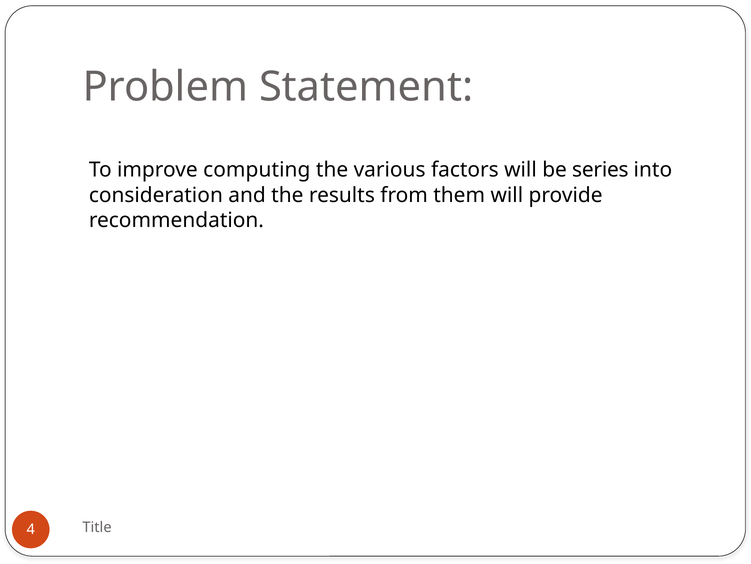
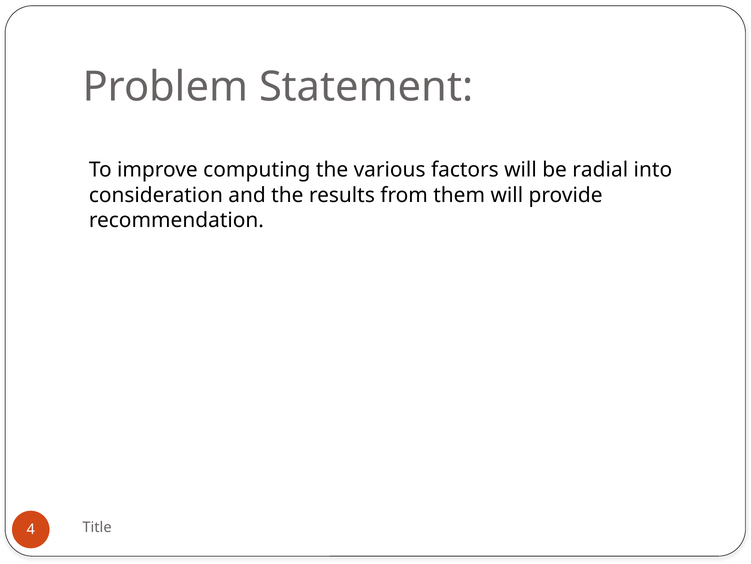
series: series -> radial
